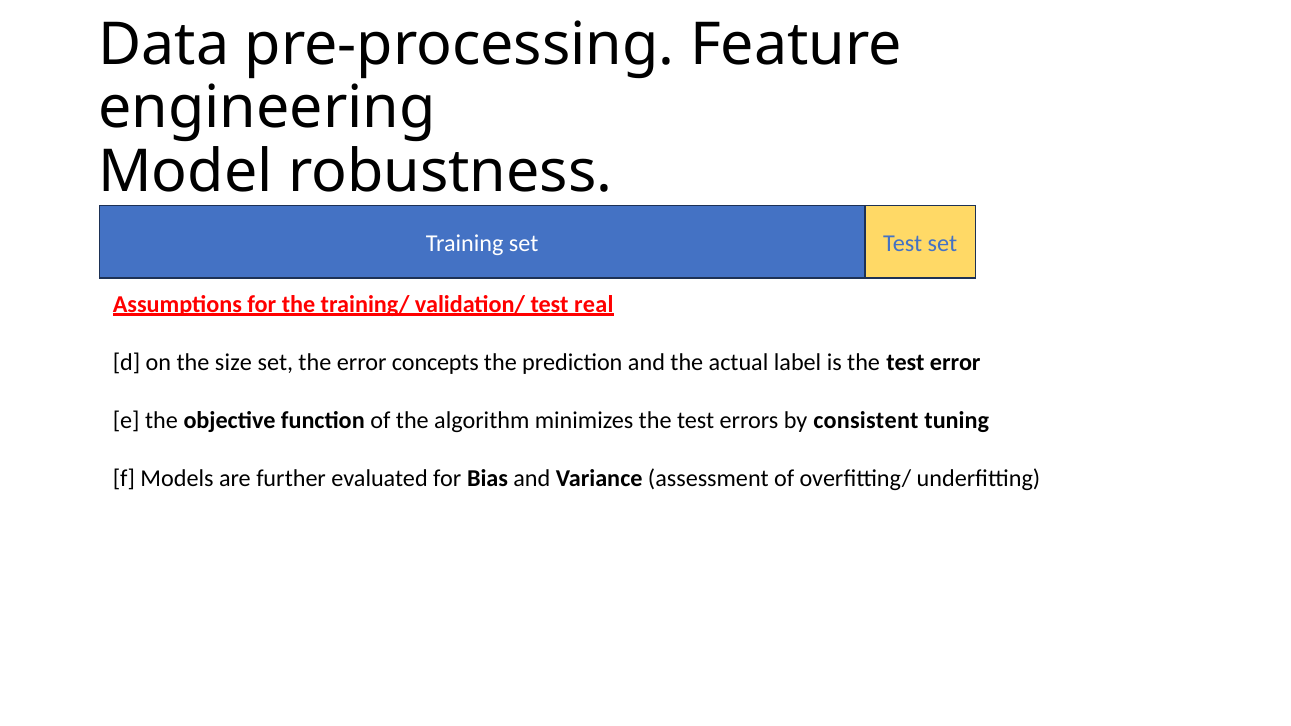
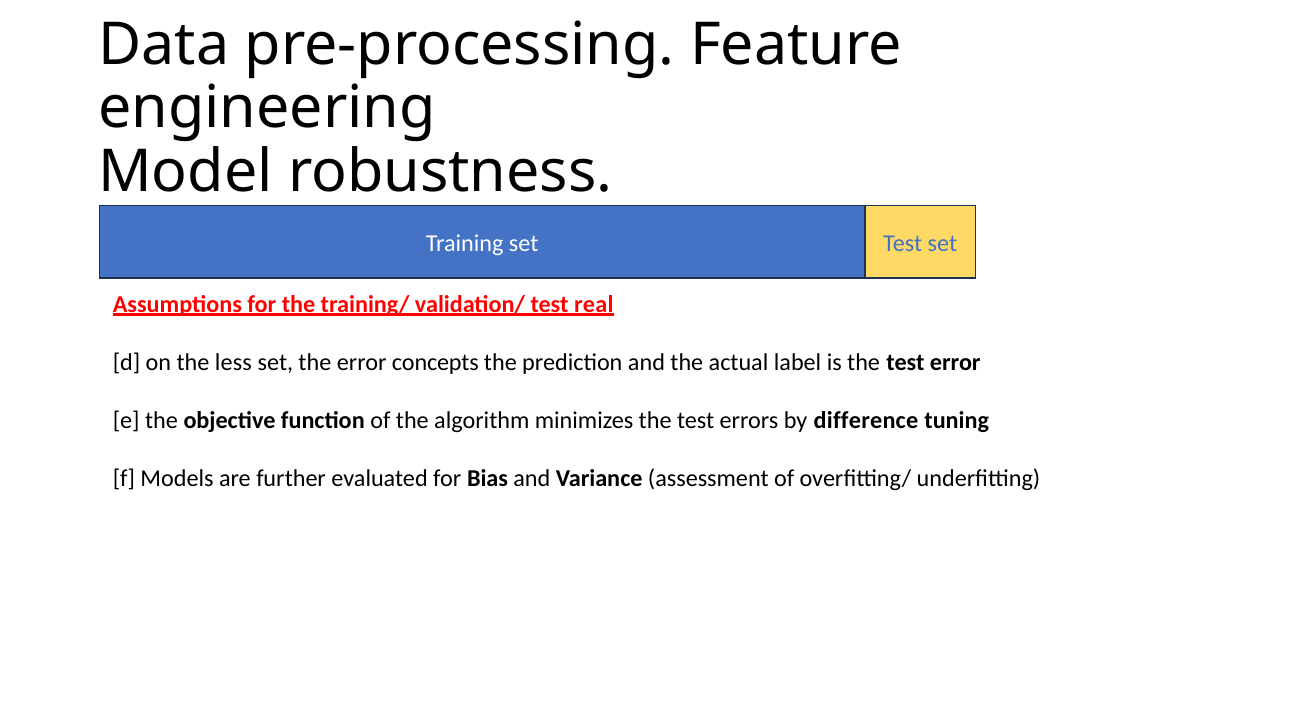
size: size -> less
consistent: consistent -> difference
